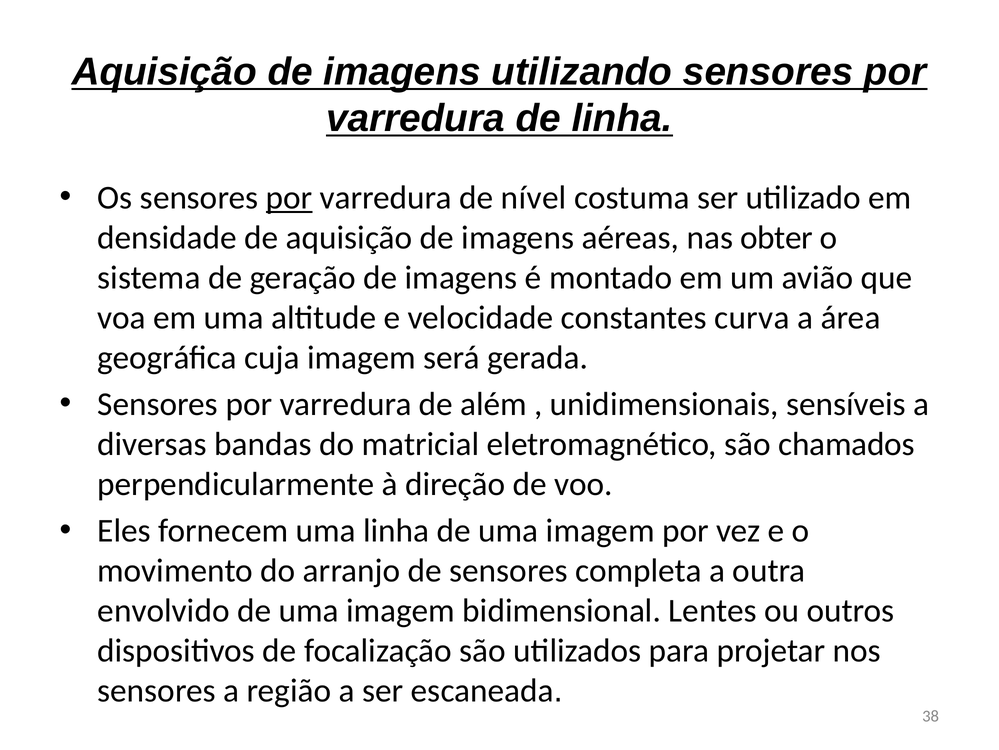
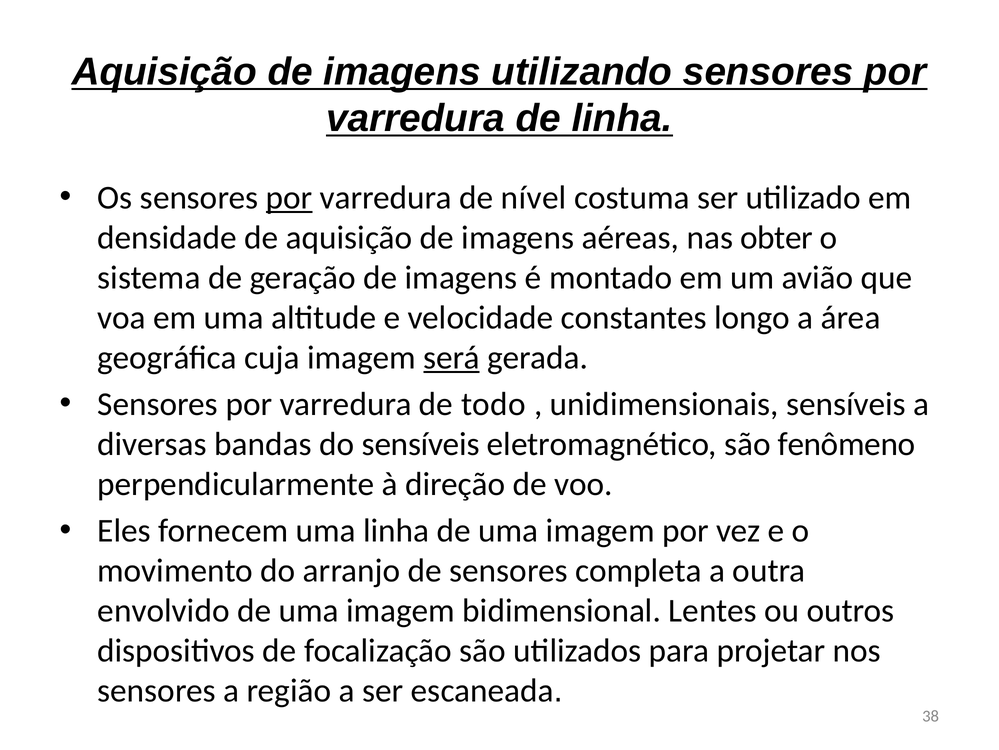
curva: curva -> longo
será underline: none -> present
além: além -> todo
do matricial: matricial -> sensíveis
chamados: chamados -> fenômeno
